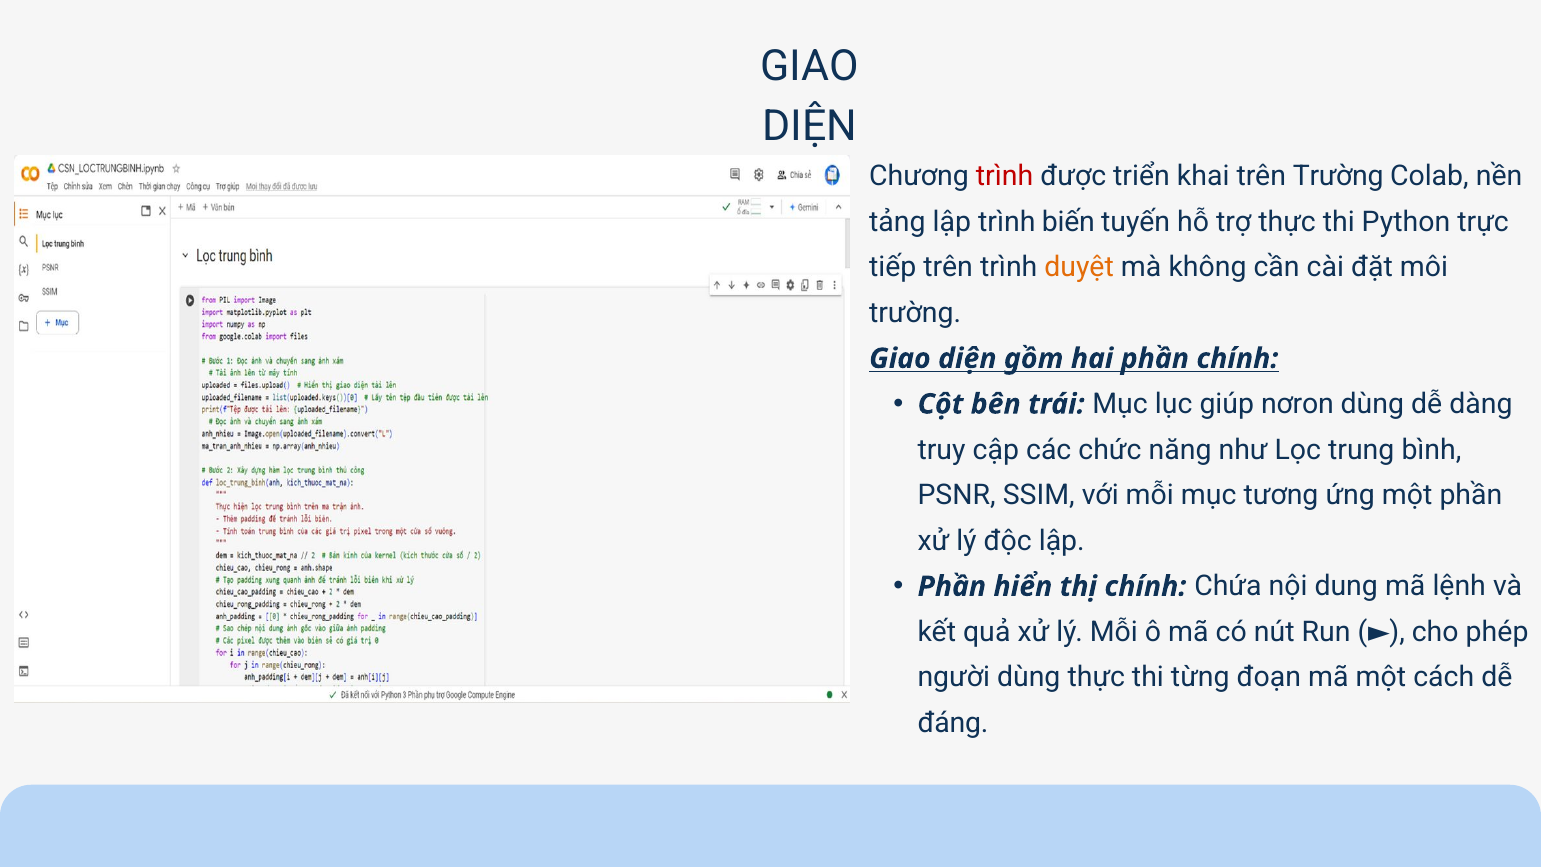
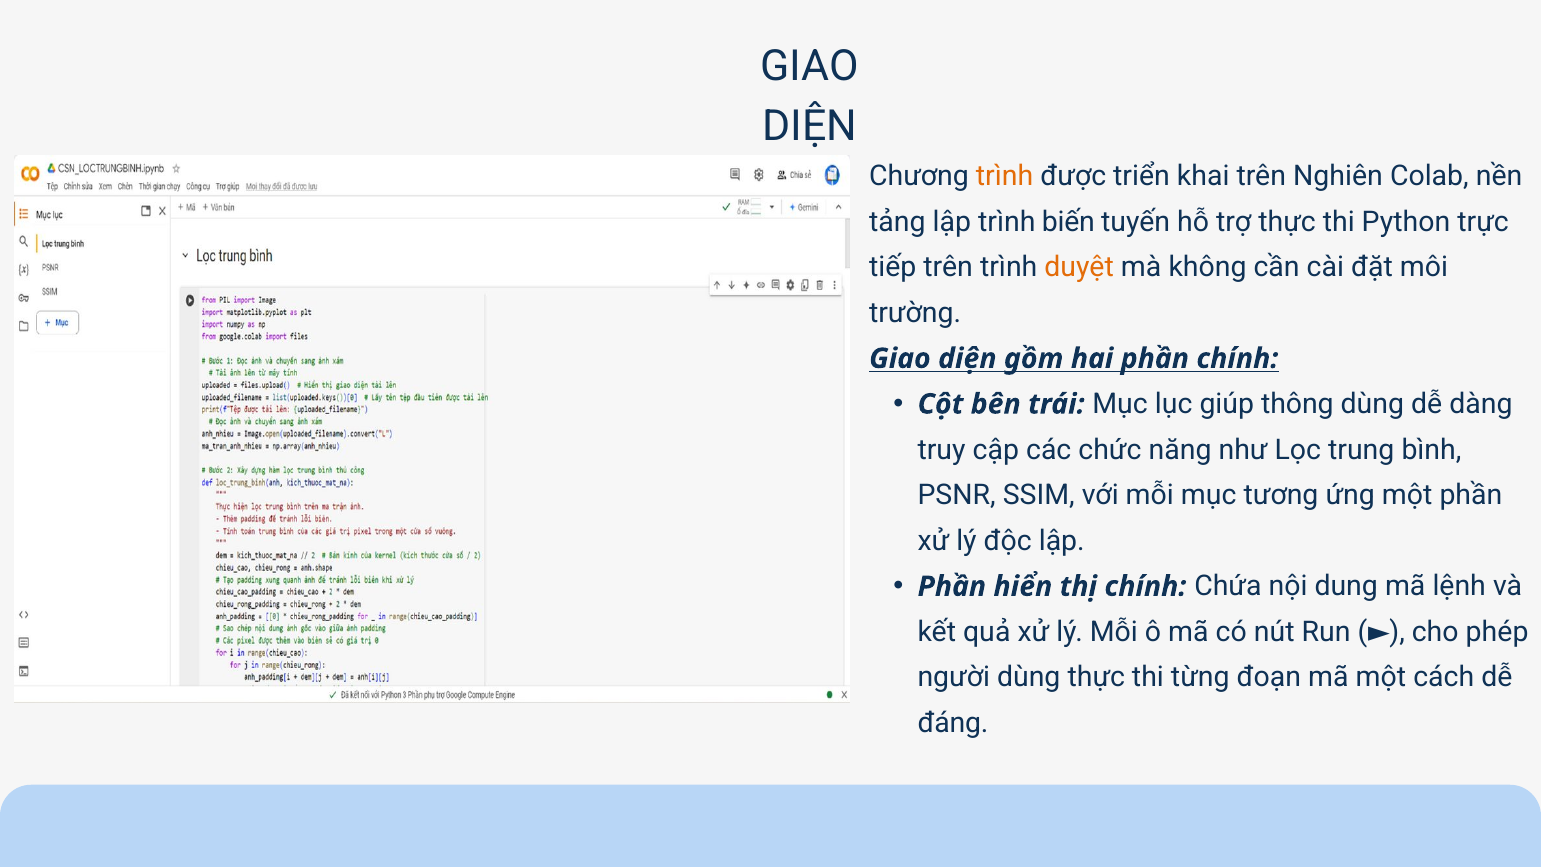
trình at (1005, 176) colour: red -> orange
trên Trường: Trường -> Nghiên
nơron: nơron -> thông
